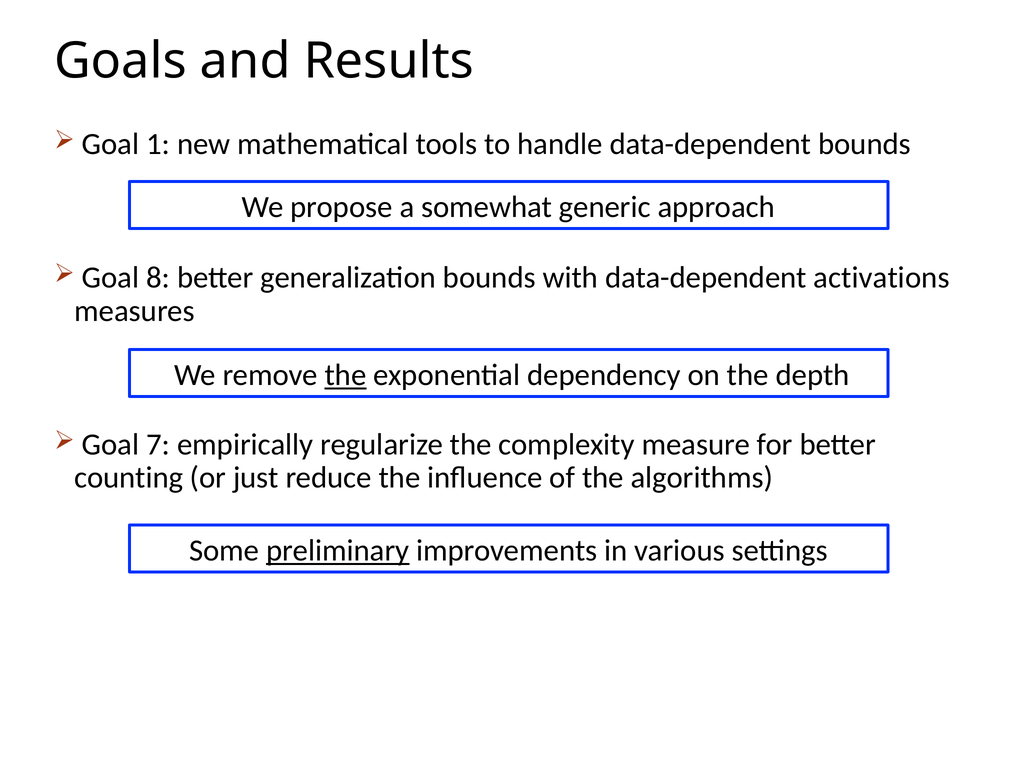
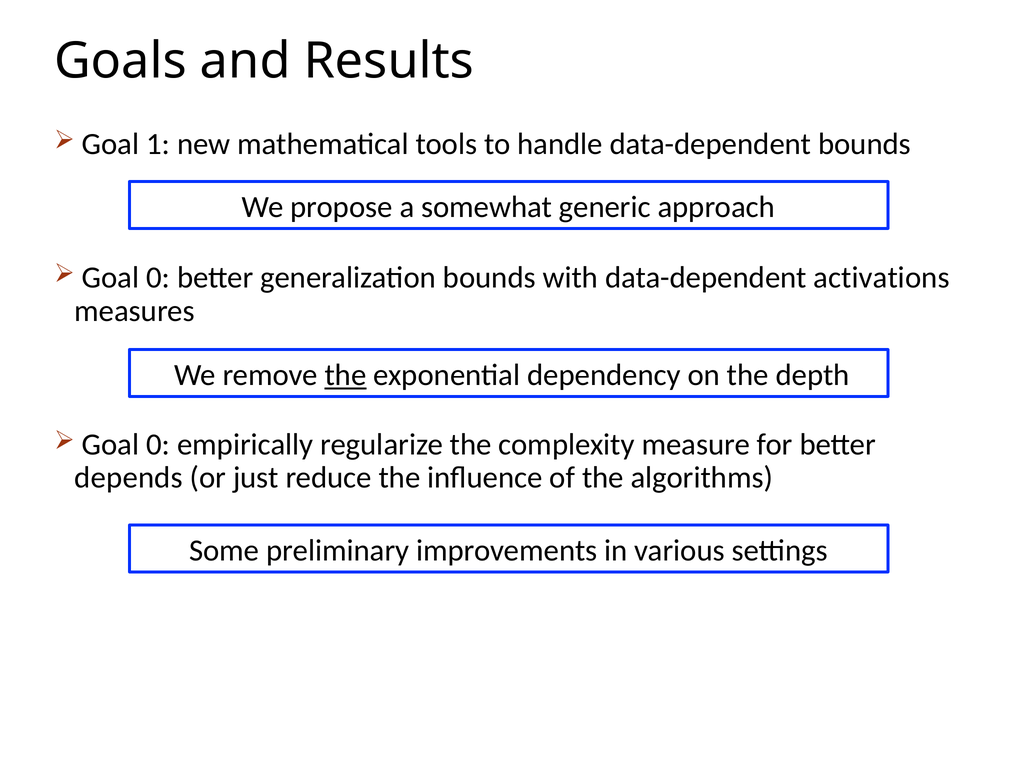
8 at (158, 278): 8 -> 0
7 at (158, 444): 7 -> 0
counting: counting -> depends
preliminary underline: present -> none
